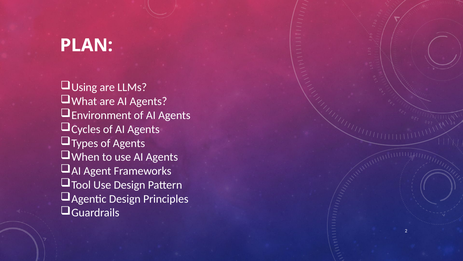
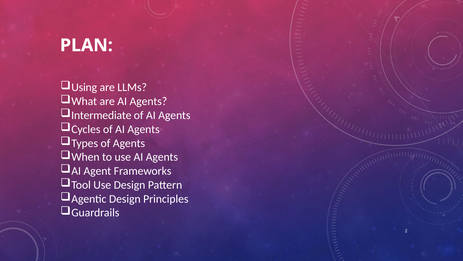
Environment: Environment -> Intermediate
